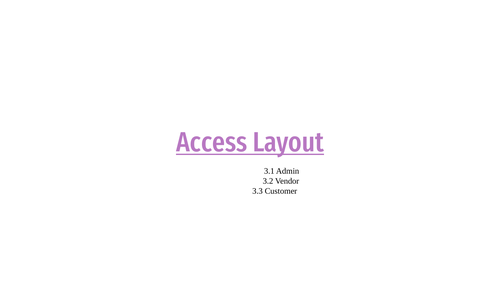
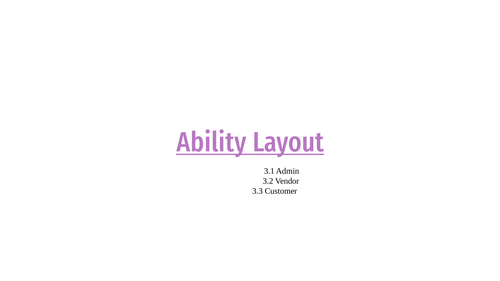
Access: Access -> Ability
